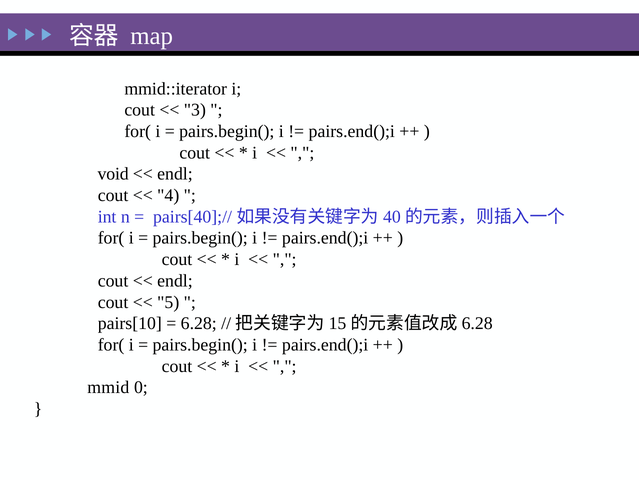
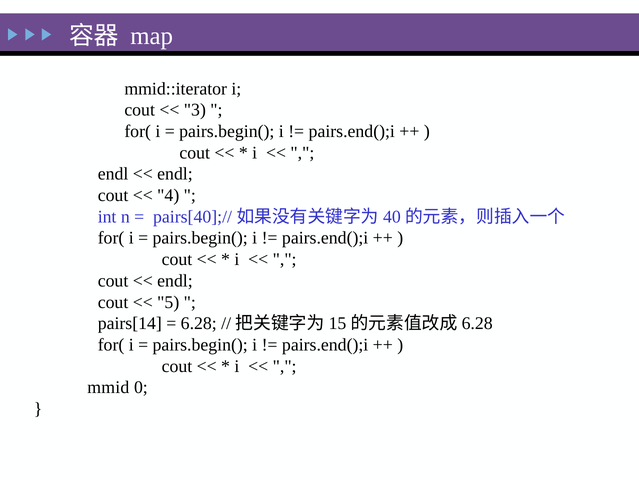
void at (113, 174): void -> endl
pairs[10: pairs[10 -> pairs[14
